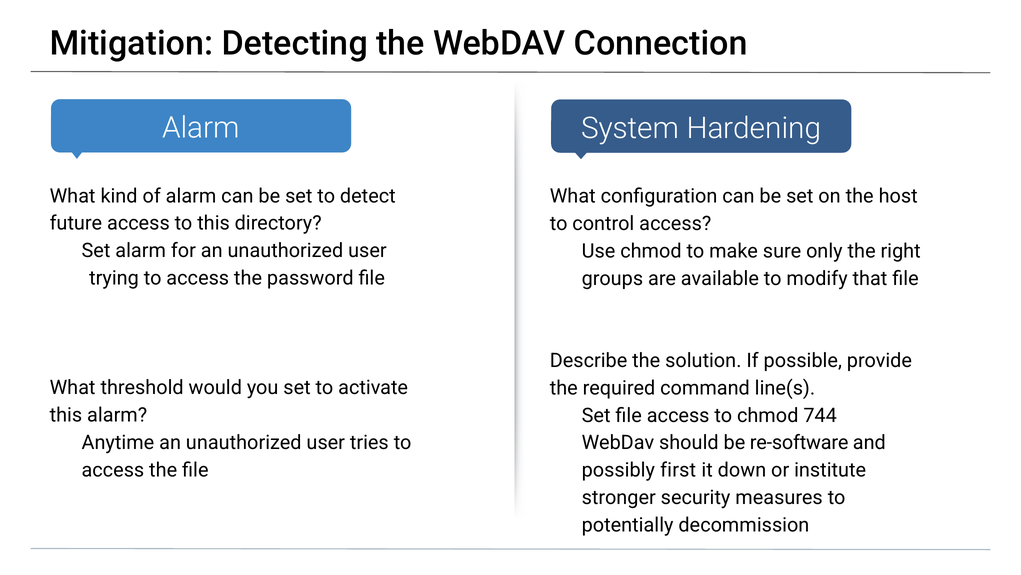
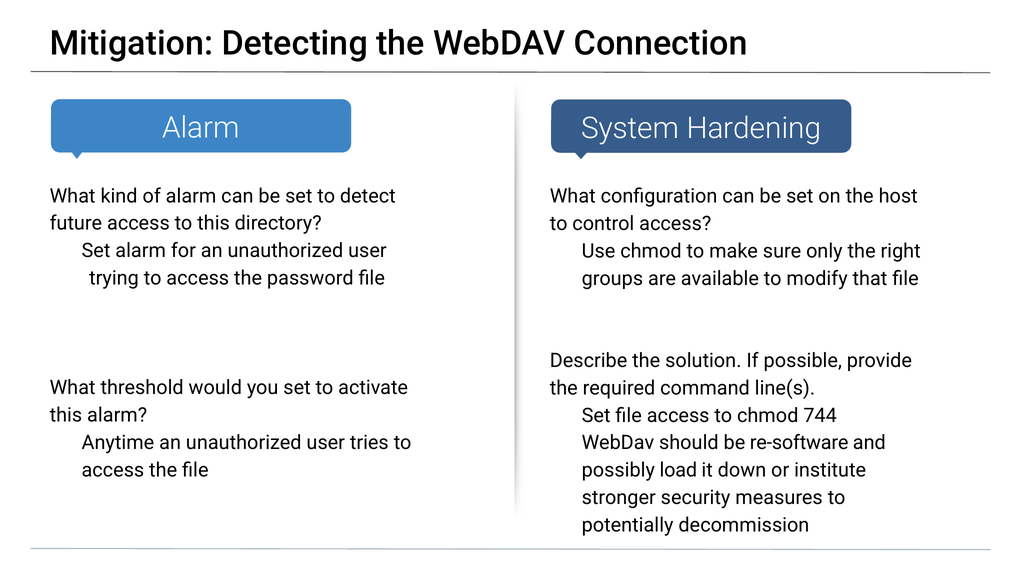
first: first -> load
